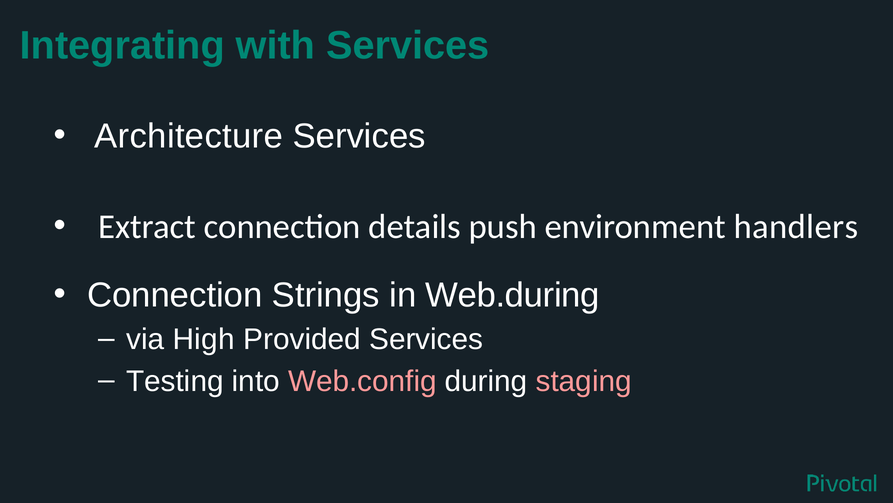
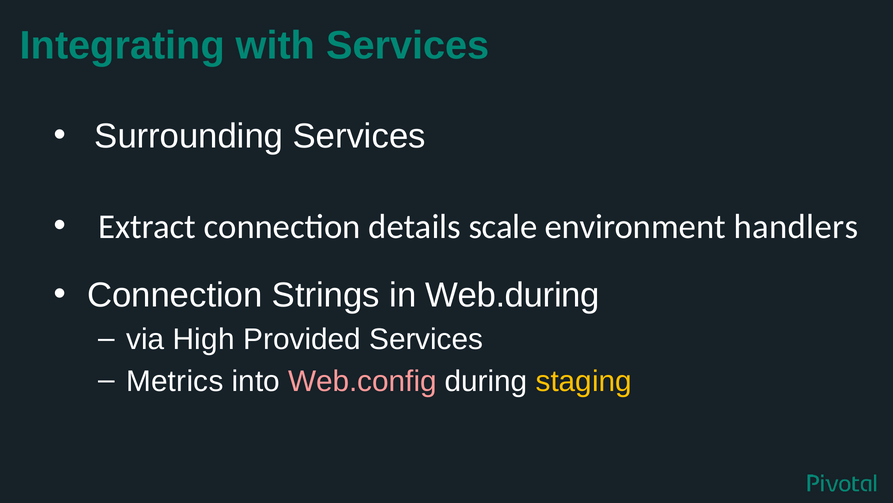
Architecture: Architecture -> Surrounding
push: push -> scale
Testing: Testing -> Metrics
staging colour: pink -> yellow
